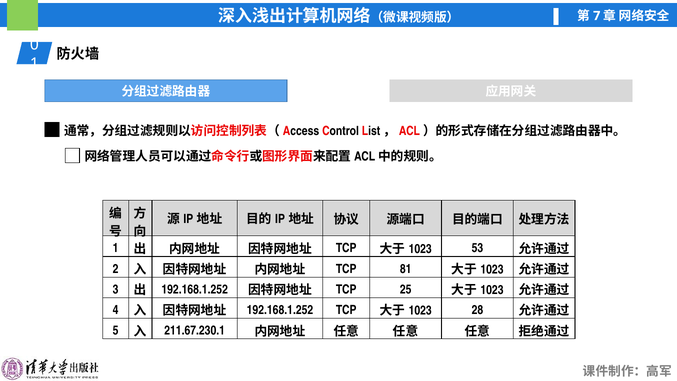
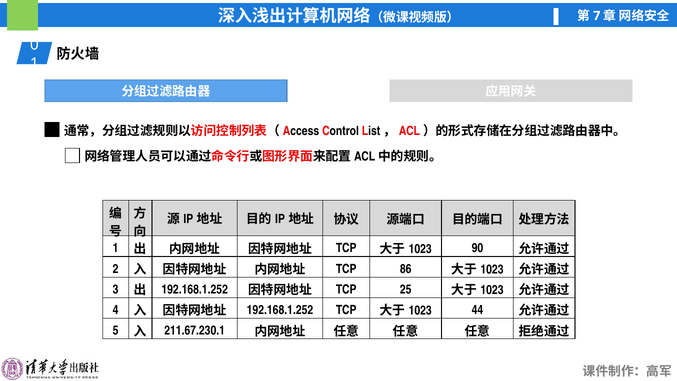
53: 53 -> 90
81: 81 -> 86
28: 28 -> 44
